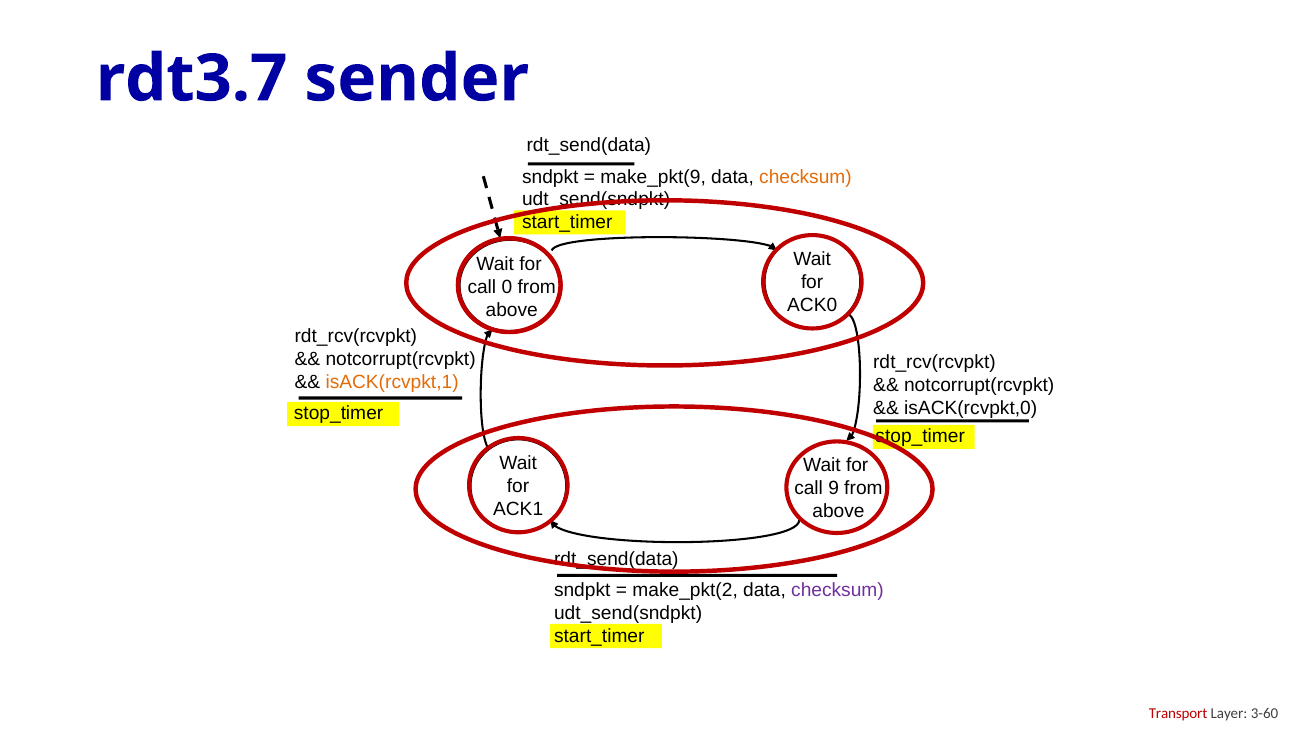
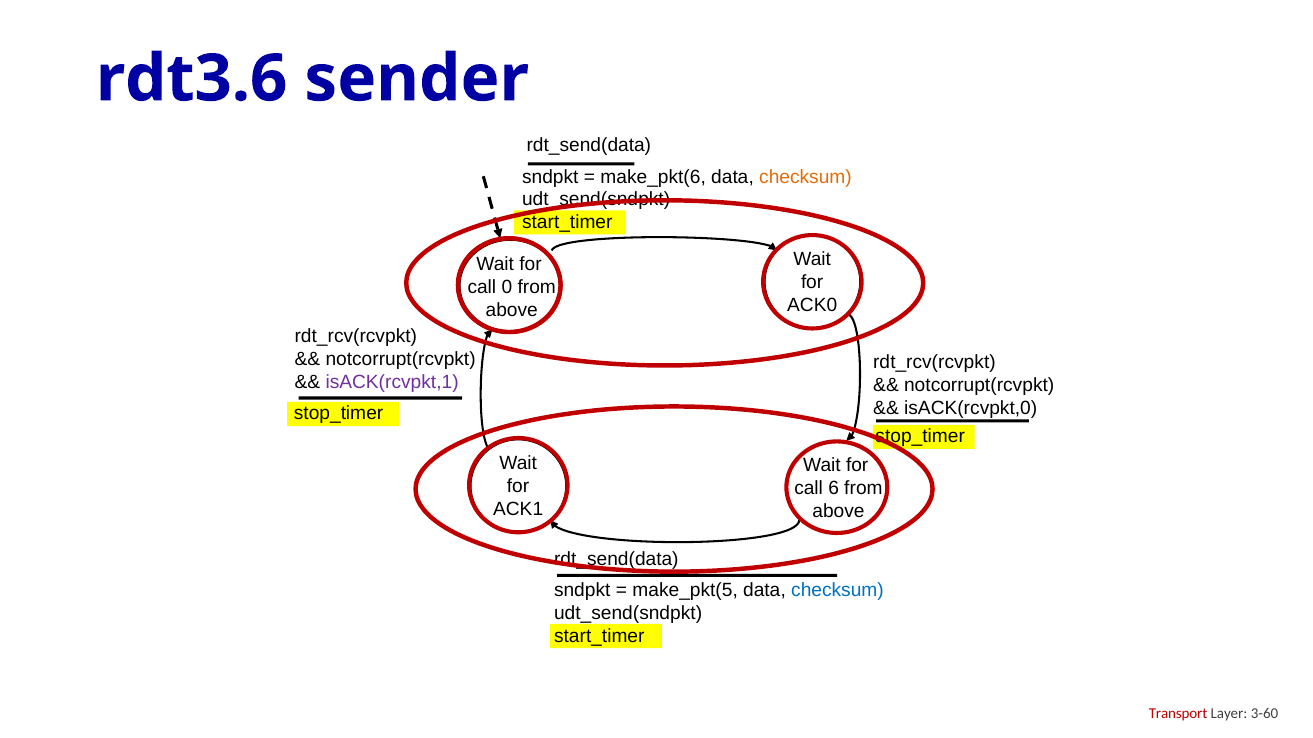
rdt3.7: rdt3.7 -> rdt3.6
make_pkt(9: make_pkt(9 -> make_pkt(6
isACK(rcvpkt,1 colour: orange -> purple
9: 9 -> 6
make_pkt(2: make_pkt(2 -> make_pkt(5
checksum at (837, 590) colour: purple -> blue
